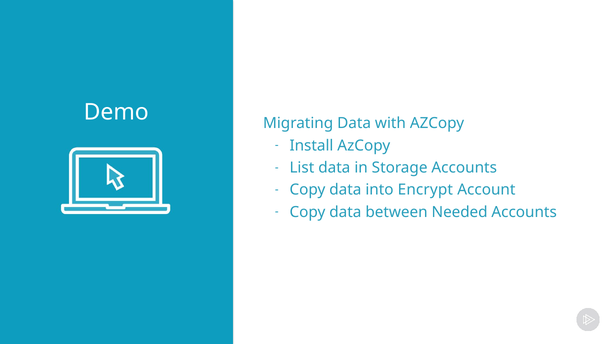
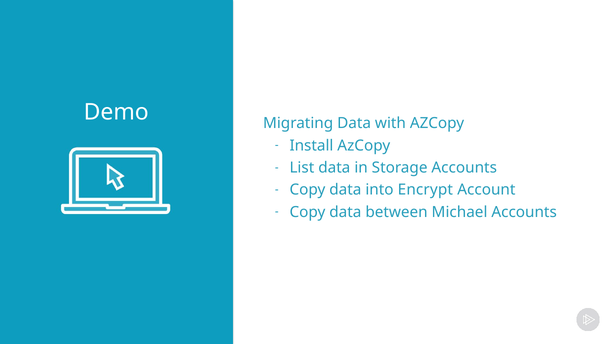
Needed: Needed -> Michael
